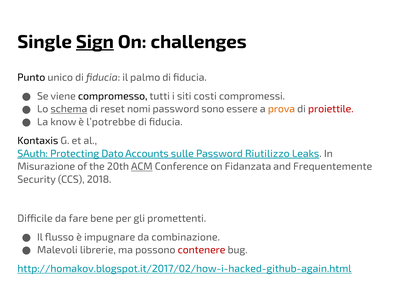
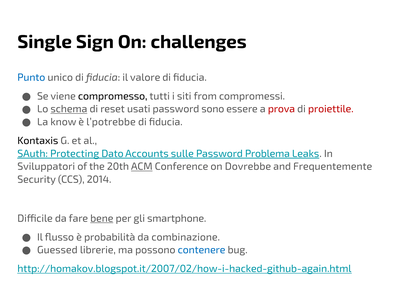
Sign underline: present -> none
Punto colour: black -> blue
palmo: palmo -> valore
costi: costi -> from
nomi: nomi -> usati
prova colour: orange -> red
Riutilizzo: Riutilizzo -> Problema
Misurazione: Misurazione -> Sviluppatori
Fidanzata: Fidanzata -> Dovrebbe
2018: 2018 -> 2014
bene underline: none -> present
promettenti: promettenti -> smartphone
impugnare: impugnare -> probabilità
Malevoli: Malevoli -> Guessed
contenere colour: red -> blue
http://homakov.blogspot.it/2017/02/how-i-hacked-github-again.html: http://homakov.blogspot.it/2017/02/how-i-hacked-github-again.html -> http://homakov.blogspot.it/2007/02/how-i-hacked-github-again.html
